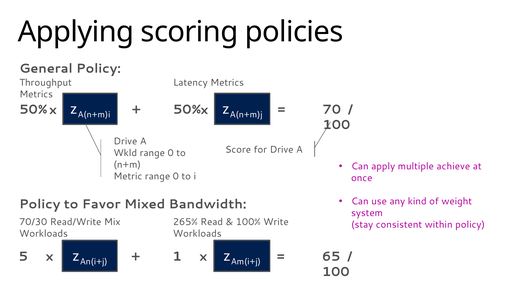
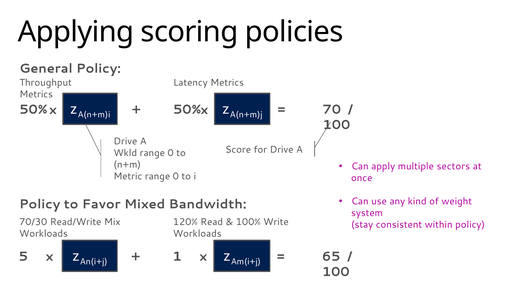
achieve: achieve -> sectors
265%: 265% -> 120%
